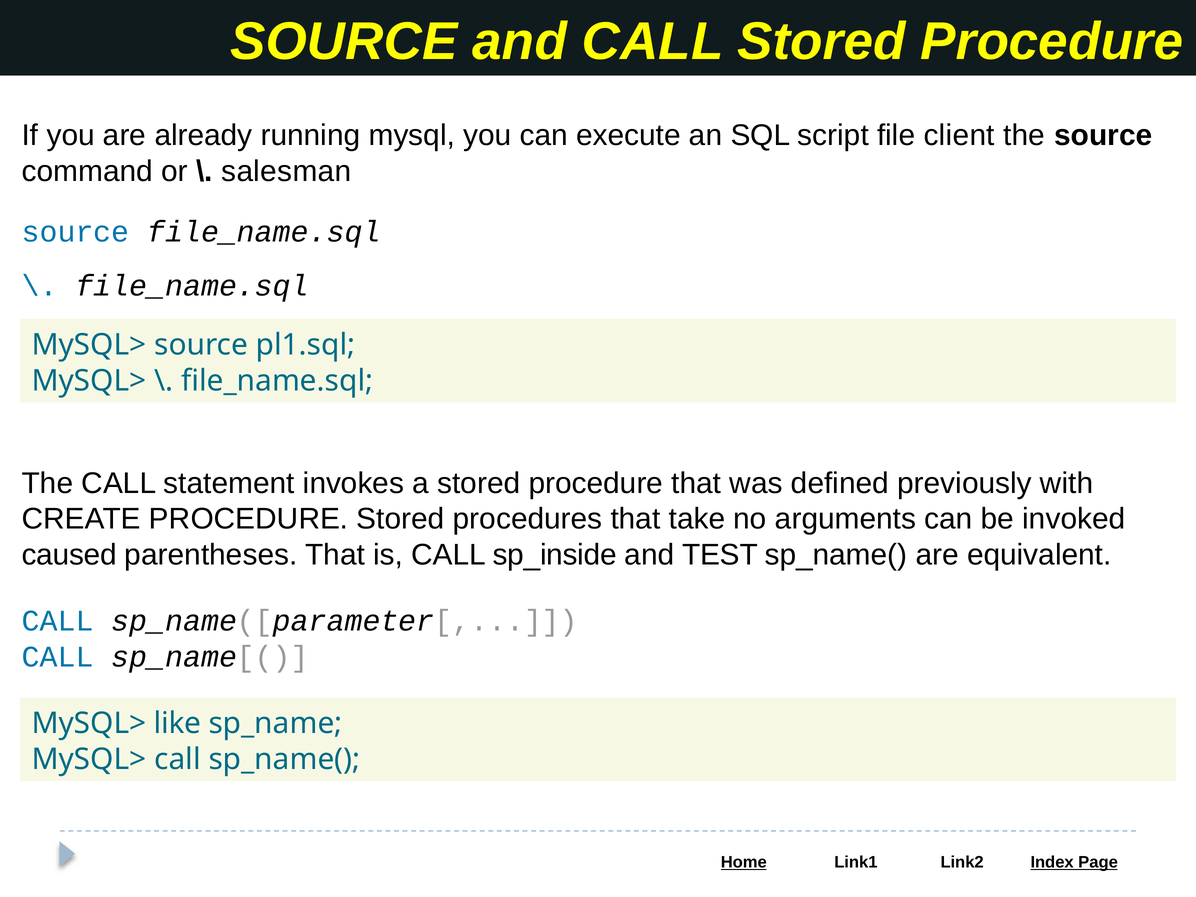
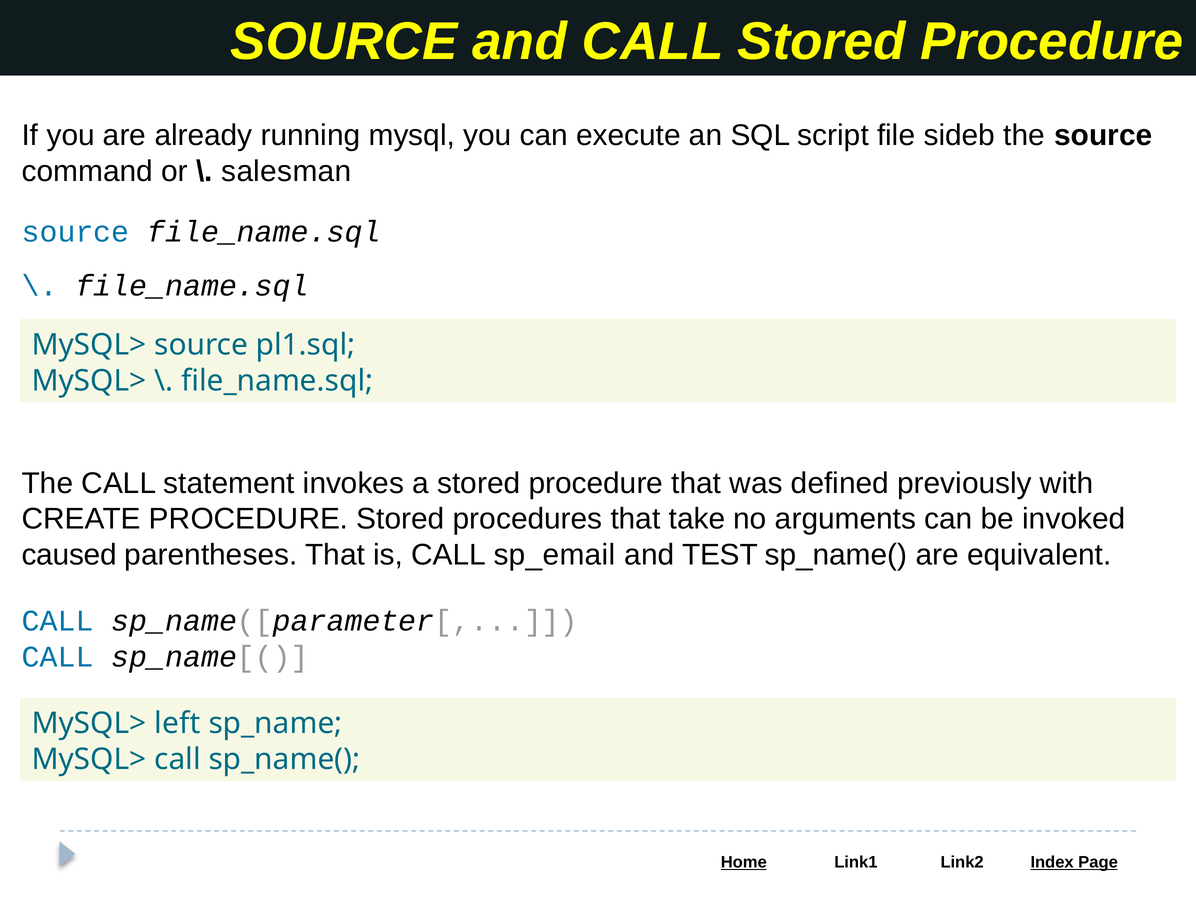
client: client -> sideb
sp_inside: sp_inside -> sp_email
like: like -> left
